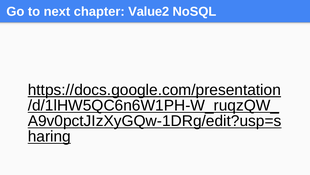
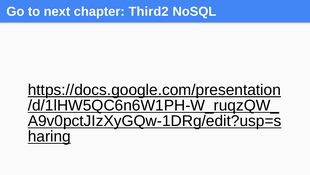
Value2: Value2 -> Third2
